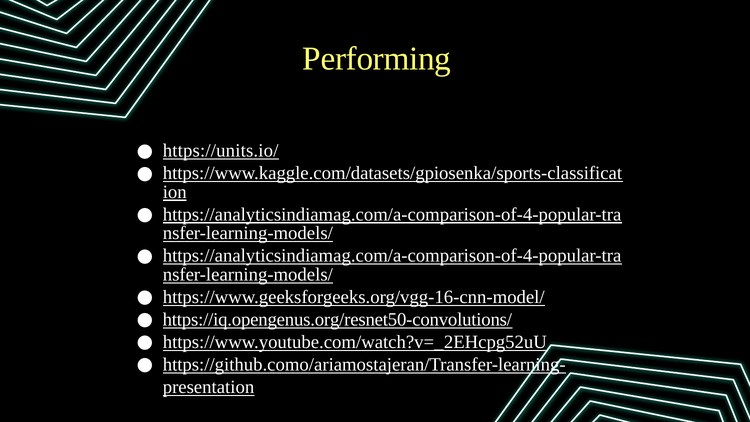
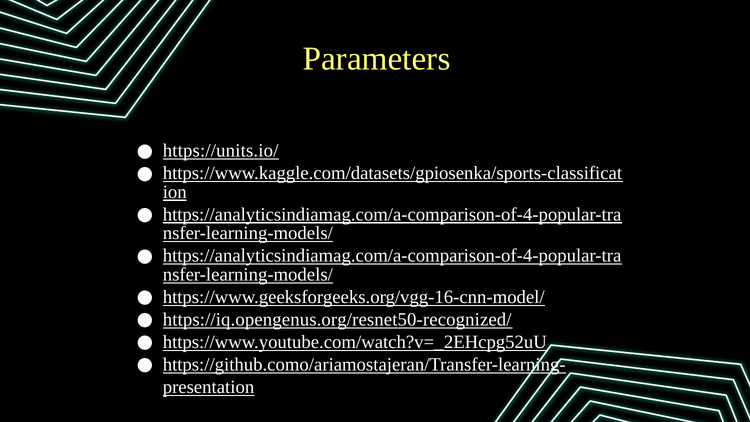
Performing: Performing -> Parameters
https://iq.opengenus.org/resnet50-convolutions/: https://iq.opengenus.org/resnet50-convolutions/ -> https://iq.opengenus.org/resnet50-recognized/
